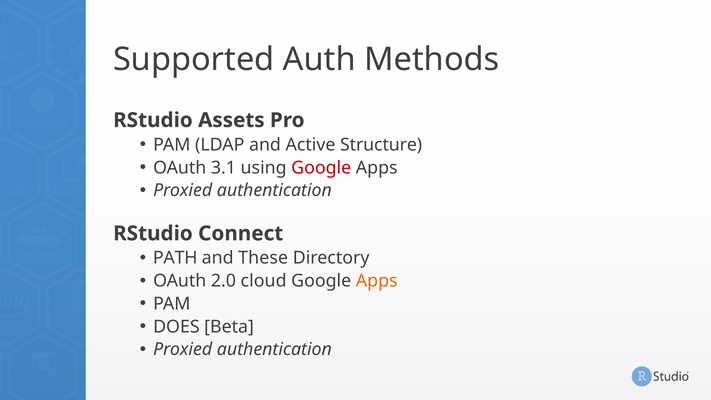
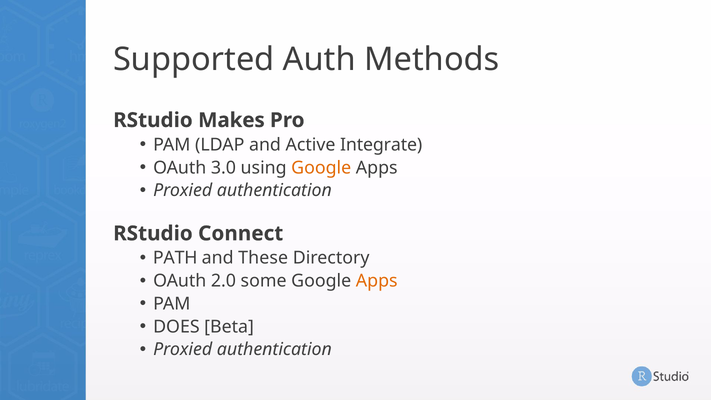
Assets: Assets -> Makes
Structure: Structure -> Integrate
3.1: 3.1 -> 3.0
Google at (321, 168) colour: red -> orange
cloud: cloud -> some
